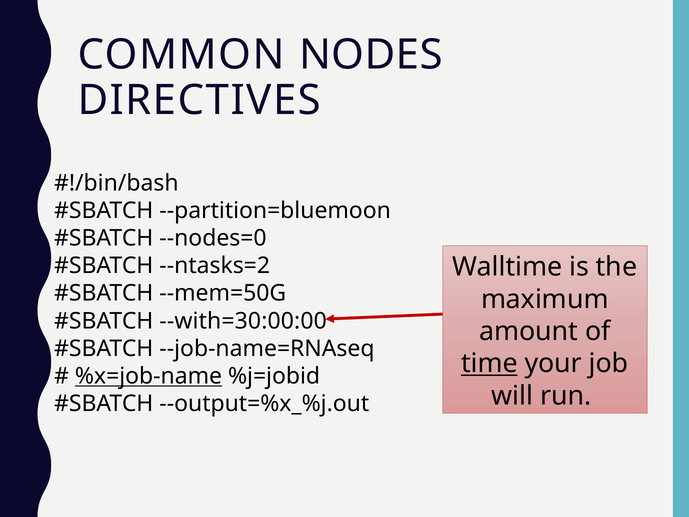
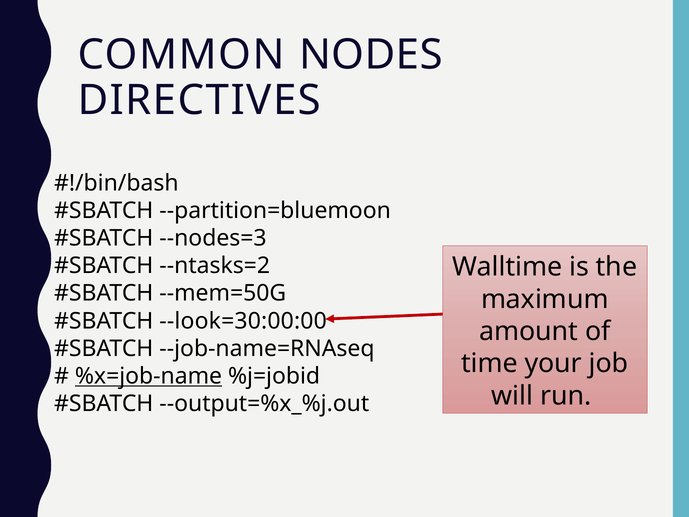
--nodes=0: --nodes=0 -> --nodes=3
--with=30:00:00: --with=30:00:00 -> --look=30:00:00
time underline: present -> none
